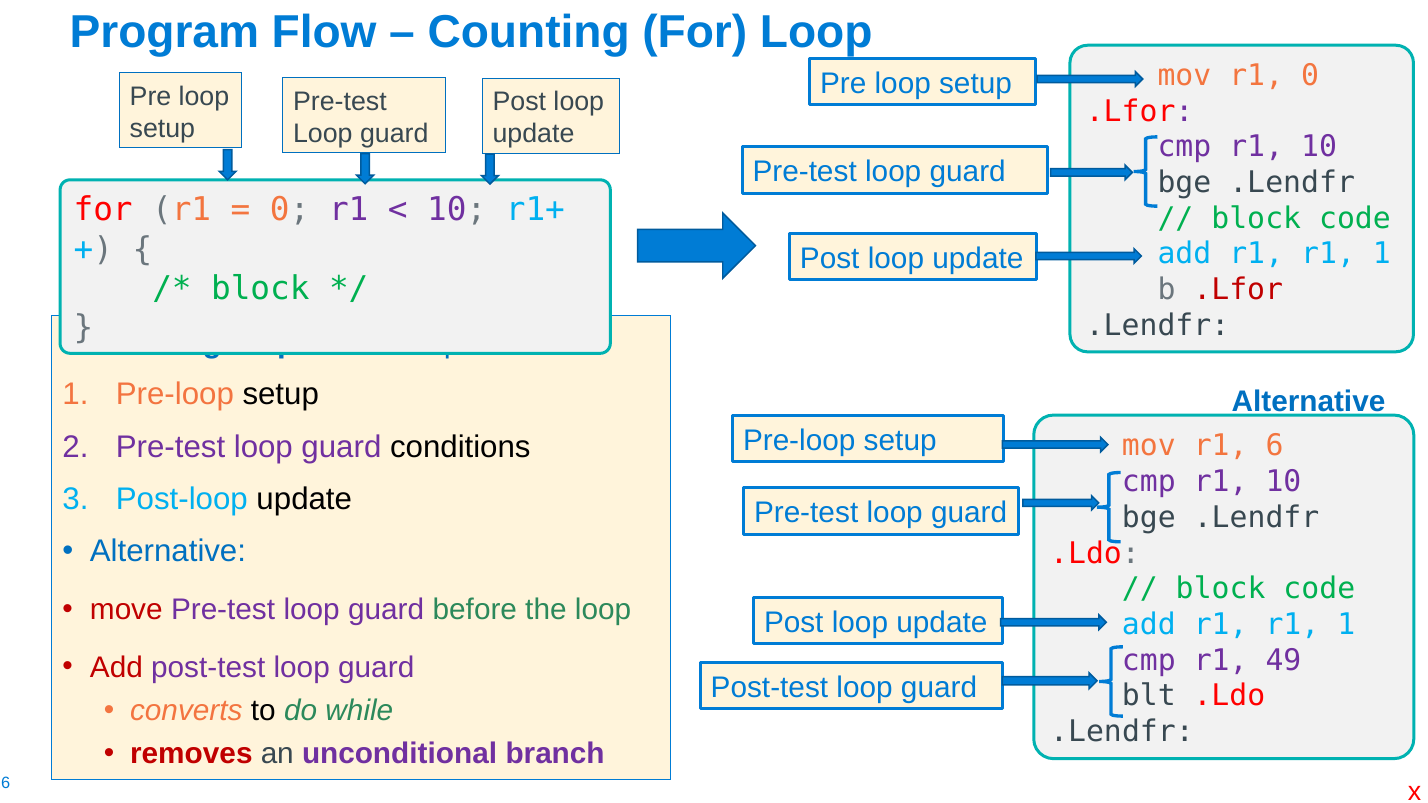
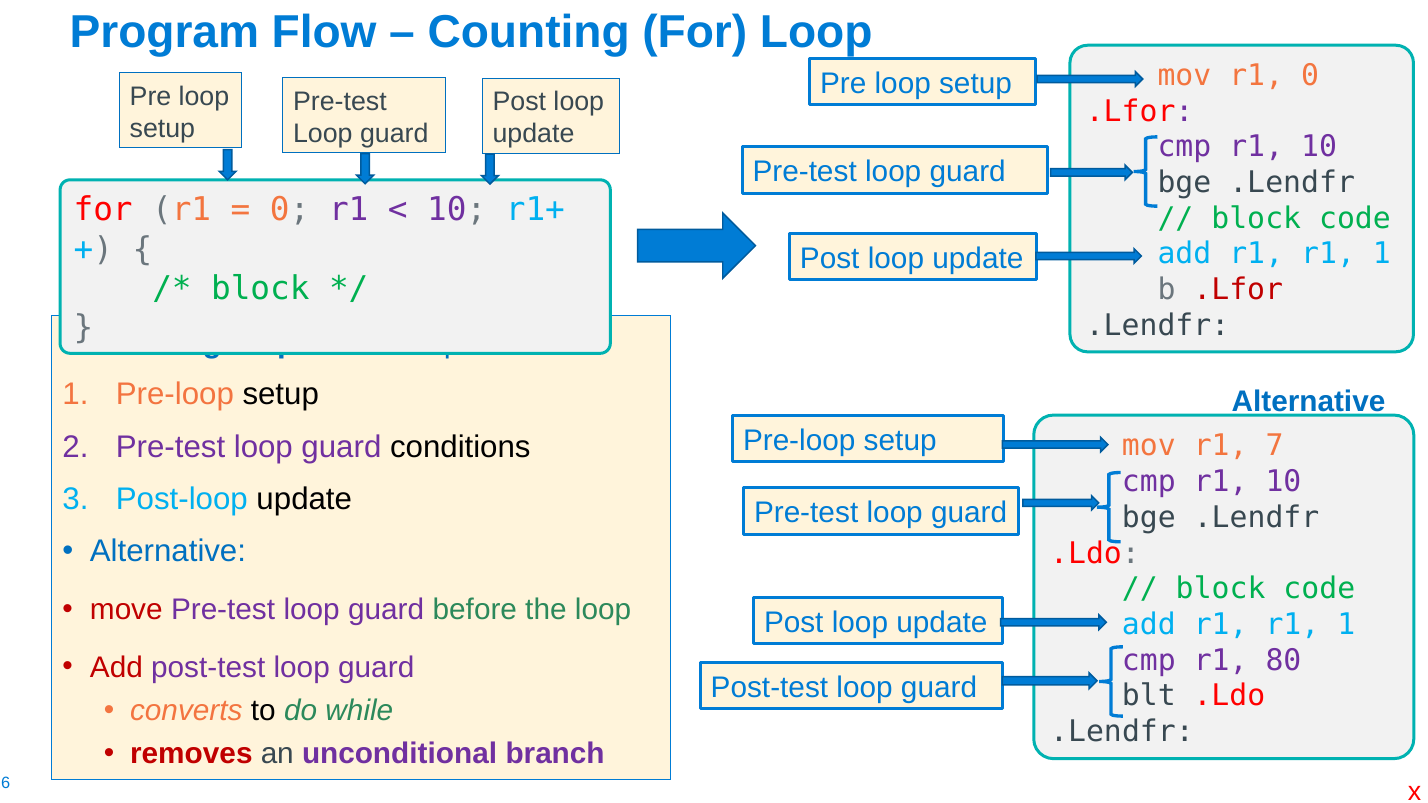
6: 6 -> 7
49: 49 -> 80
